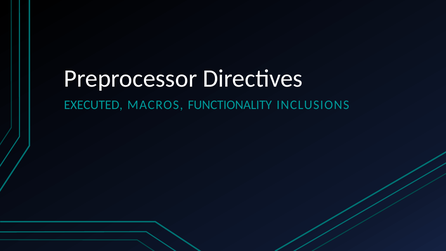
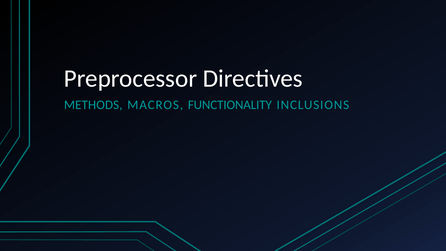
EXECUTED: EXECUTED -> METHODS
